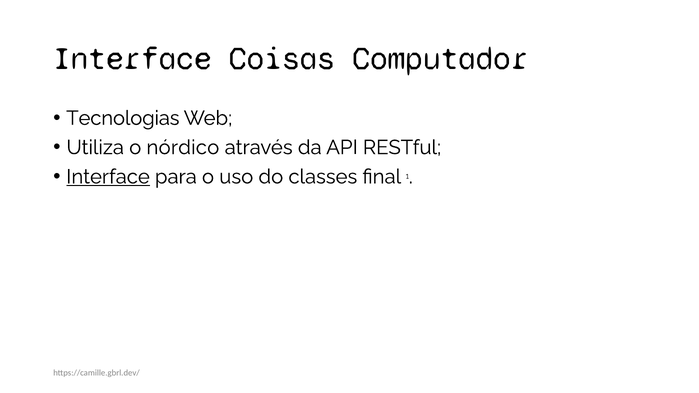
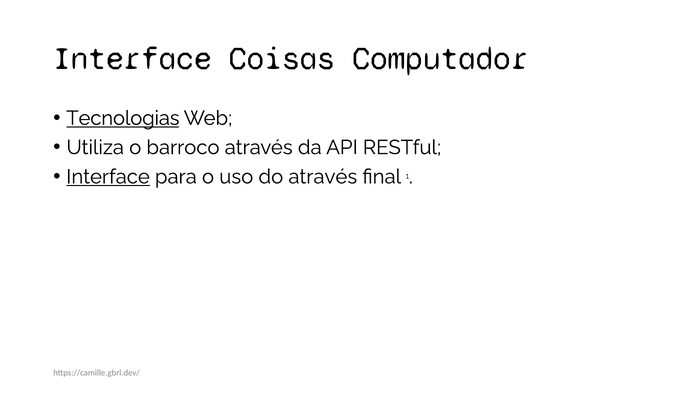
Tecnologias underline: none -> present
nórdico: nórdico -> barroco
do classes: classes -> através
